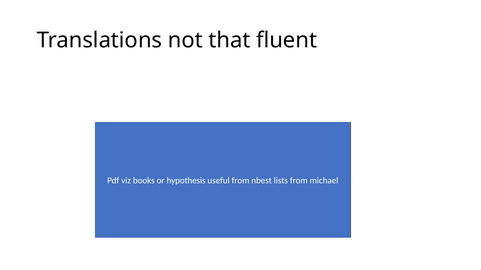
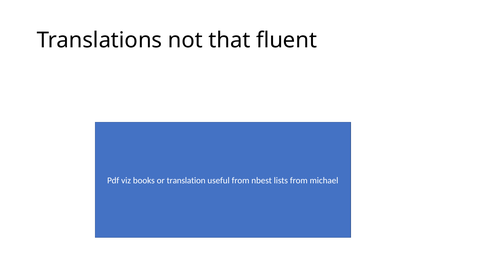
hypothesis: hypothesis -> translation
